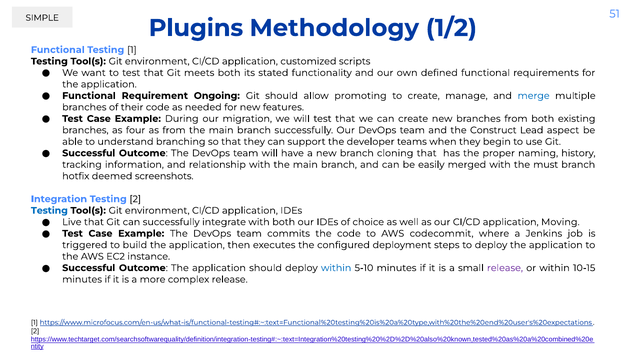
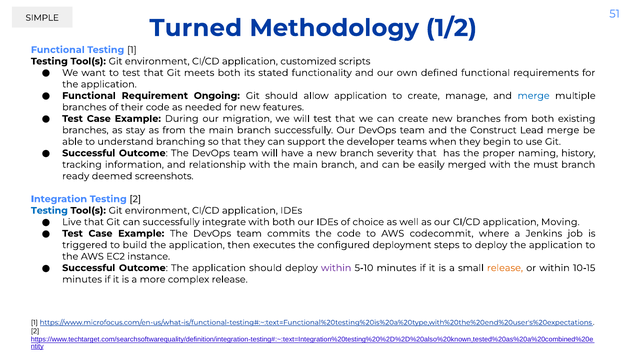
Plugins: Plugins -> Turned
allow promoting: promoting -> application
four: four -> stay
Lead aspect: aspect -> merge
cloning: cloning -> severity
hotfix: hotfix -> ready
within at (336, 268) colour: blue -> purple
release at (505, 268) colour: purple -> orange
